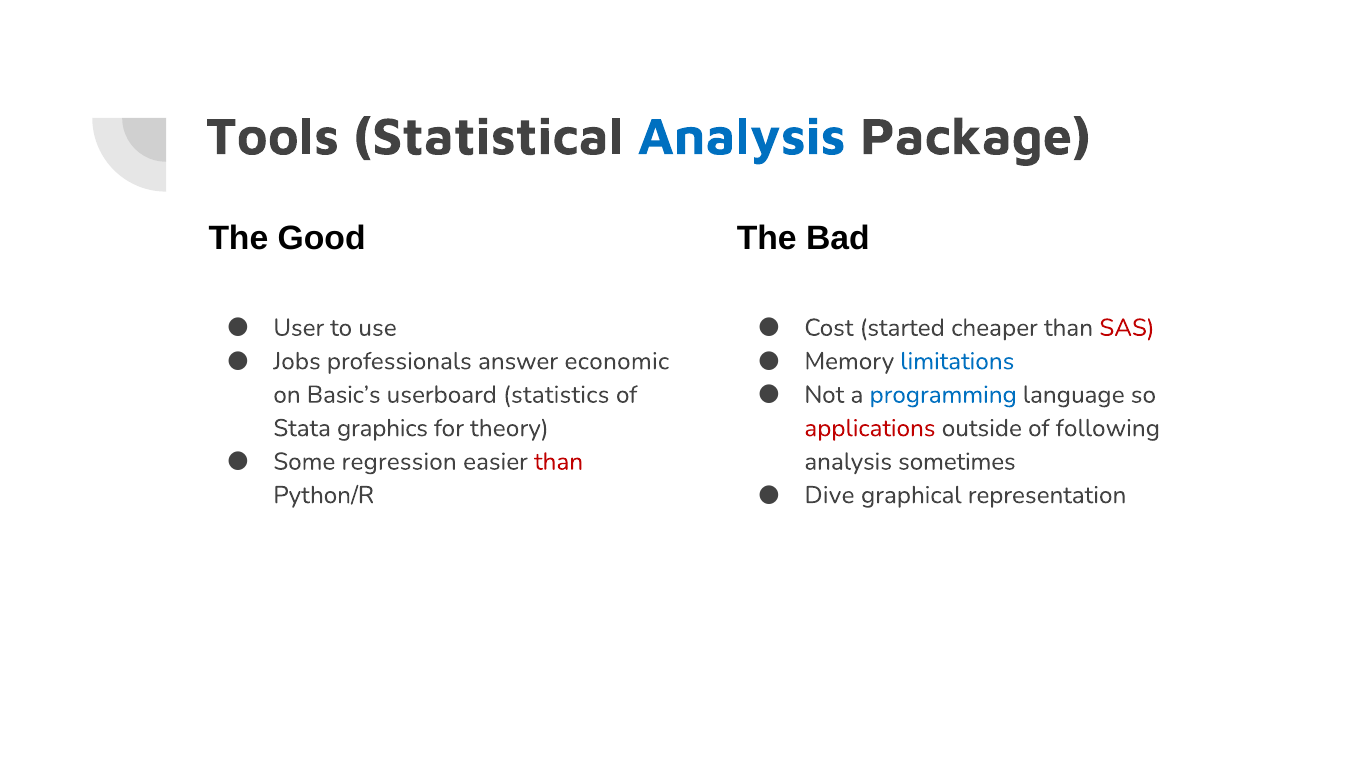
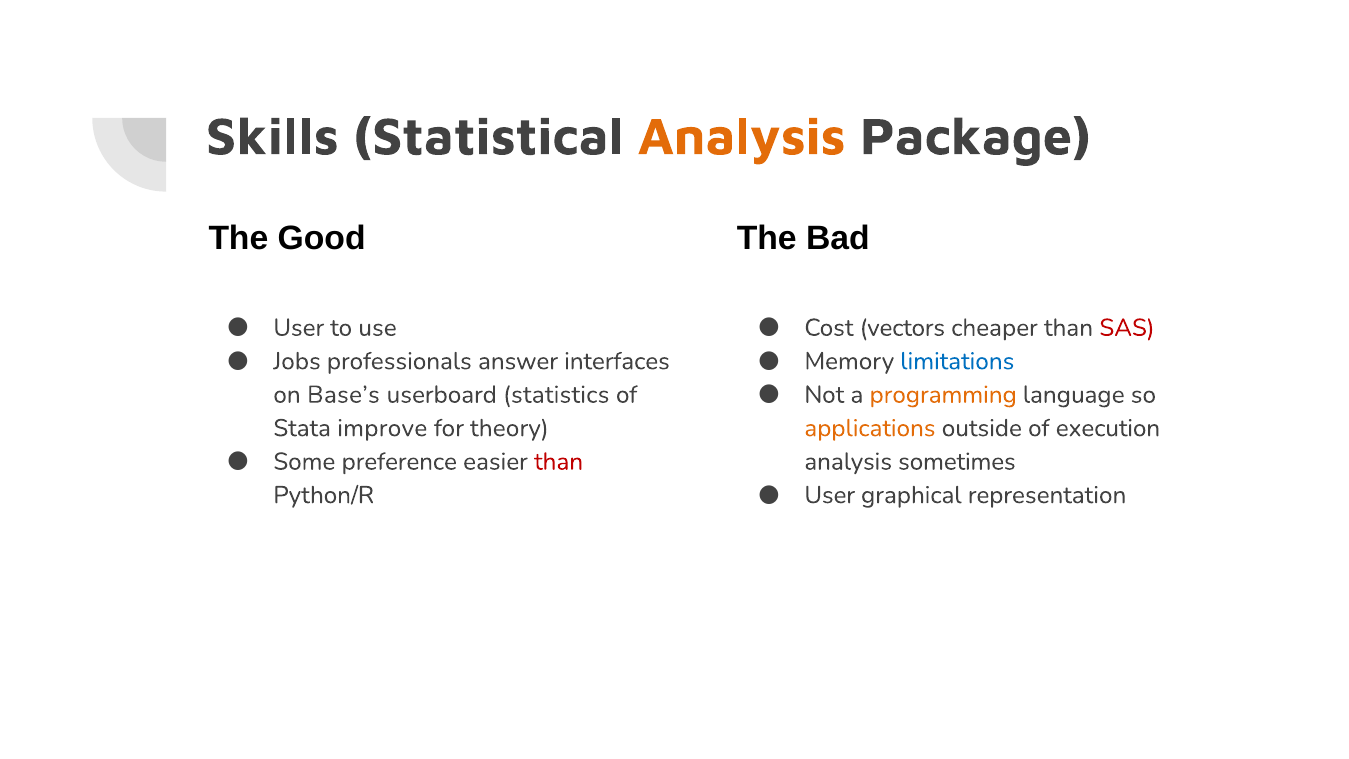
Tools: Tools -> Skills
Analysis at (742, 137) colour: blue -> orange
started: started -> vectors
economic: economic -> interfaces
programming colour: blue -> orange
Basic’s: Basic’s -> Base’s
graphics: graphics -> improve
applications colour: red -> orange
following: following -> execution
regression: regression -> preference
Dive at (830, 495): Dive -> User
